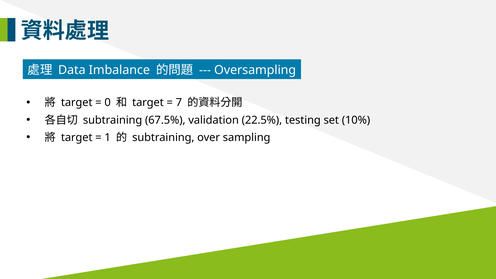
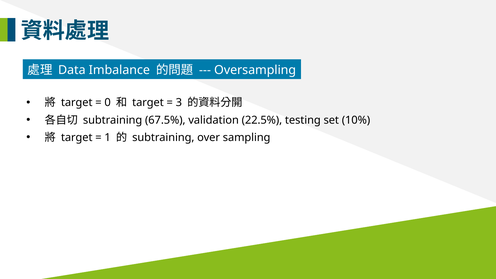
7: 7 -> 3
